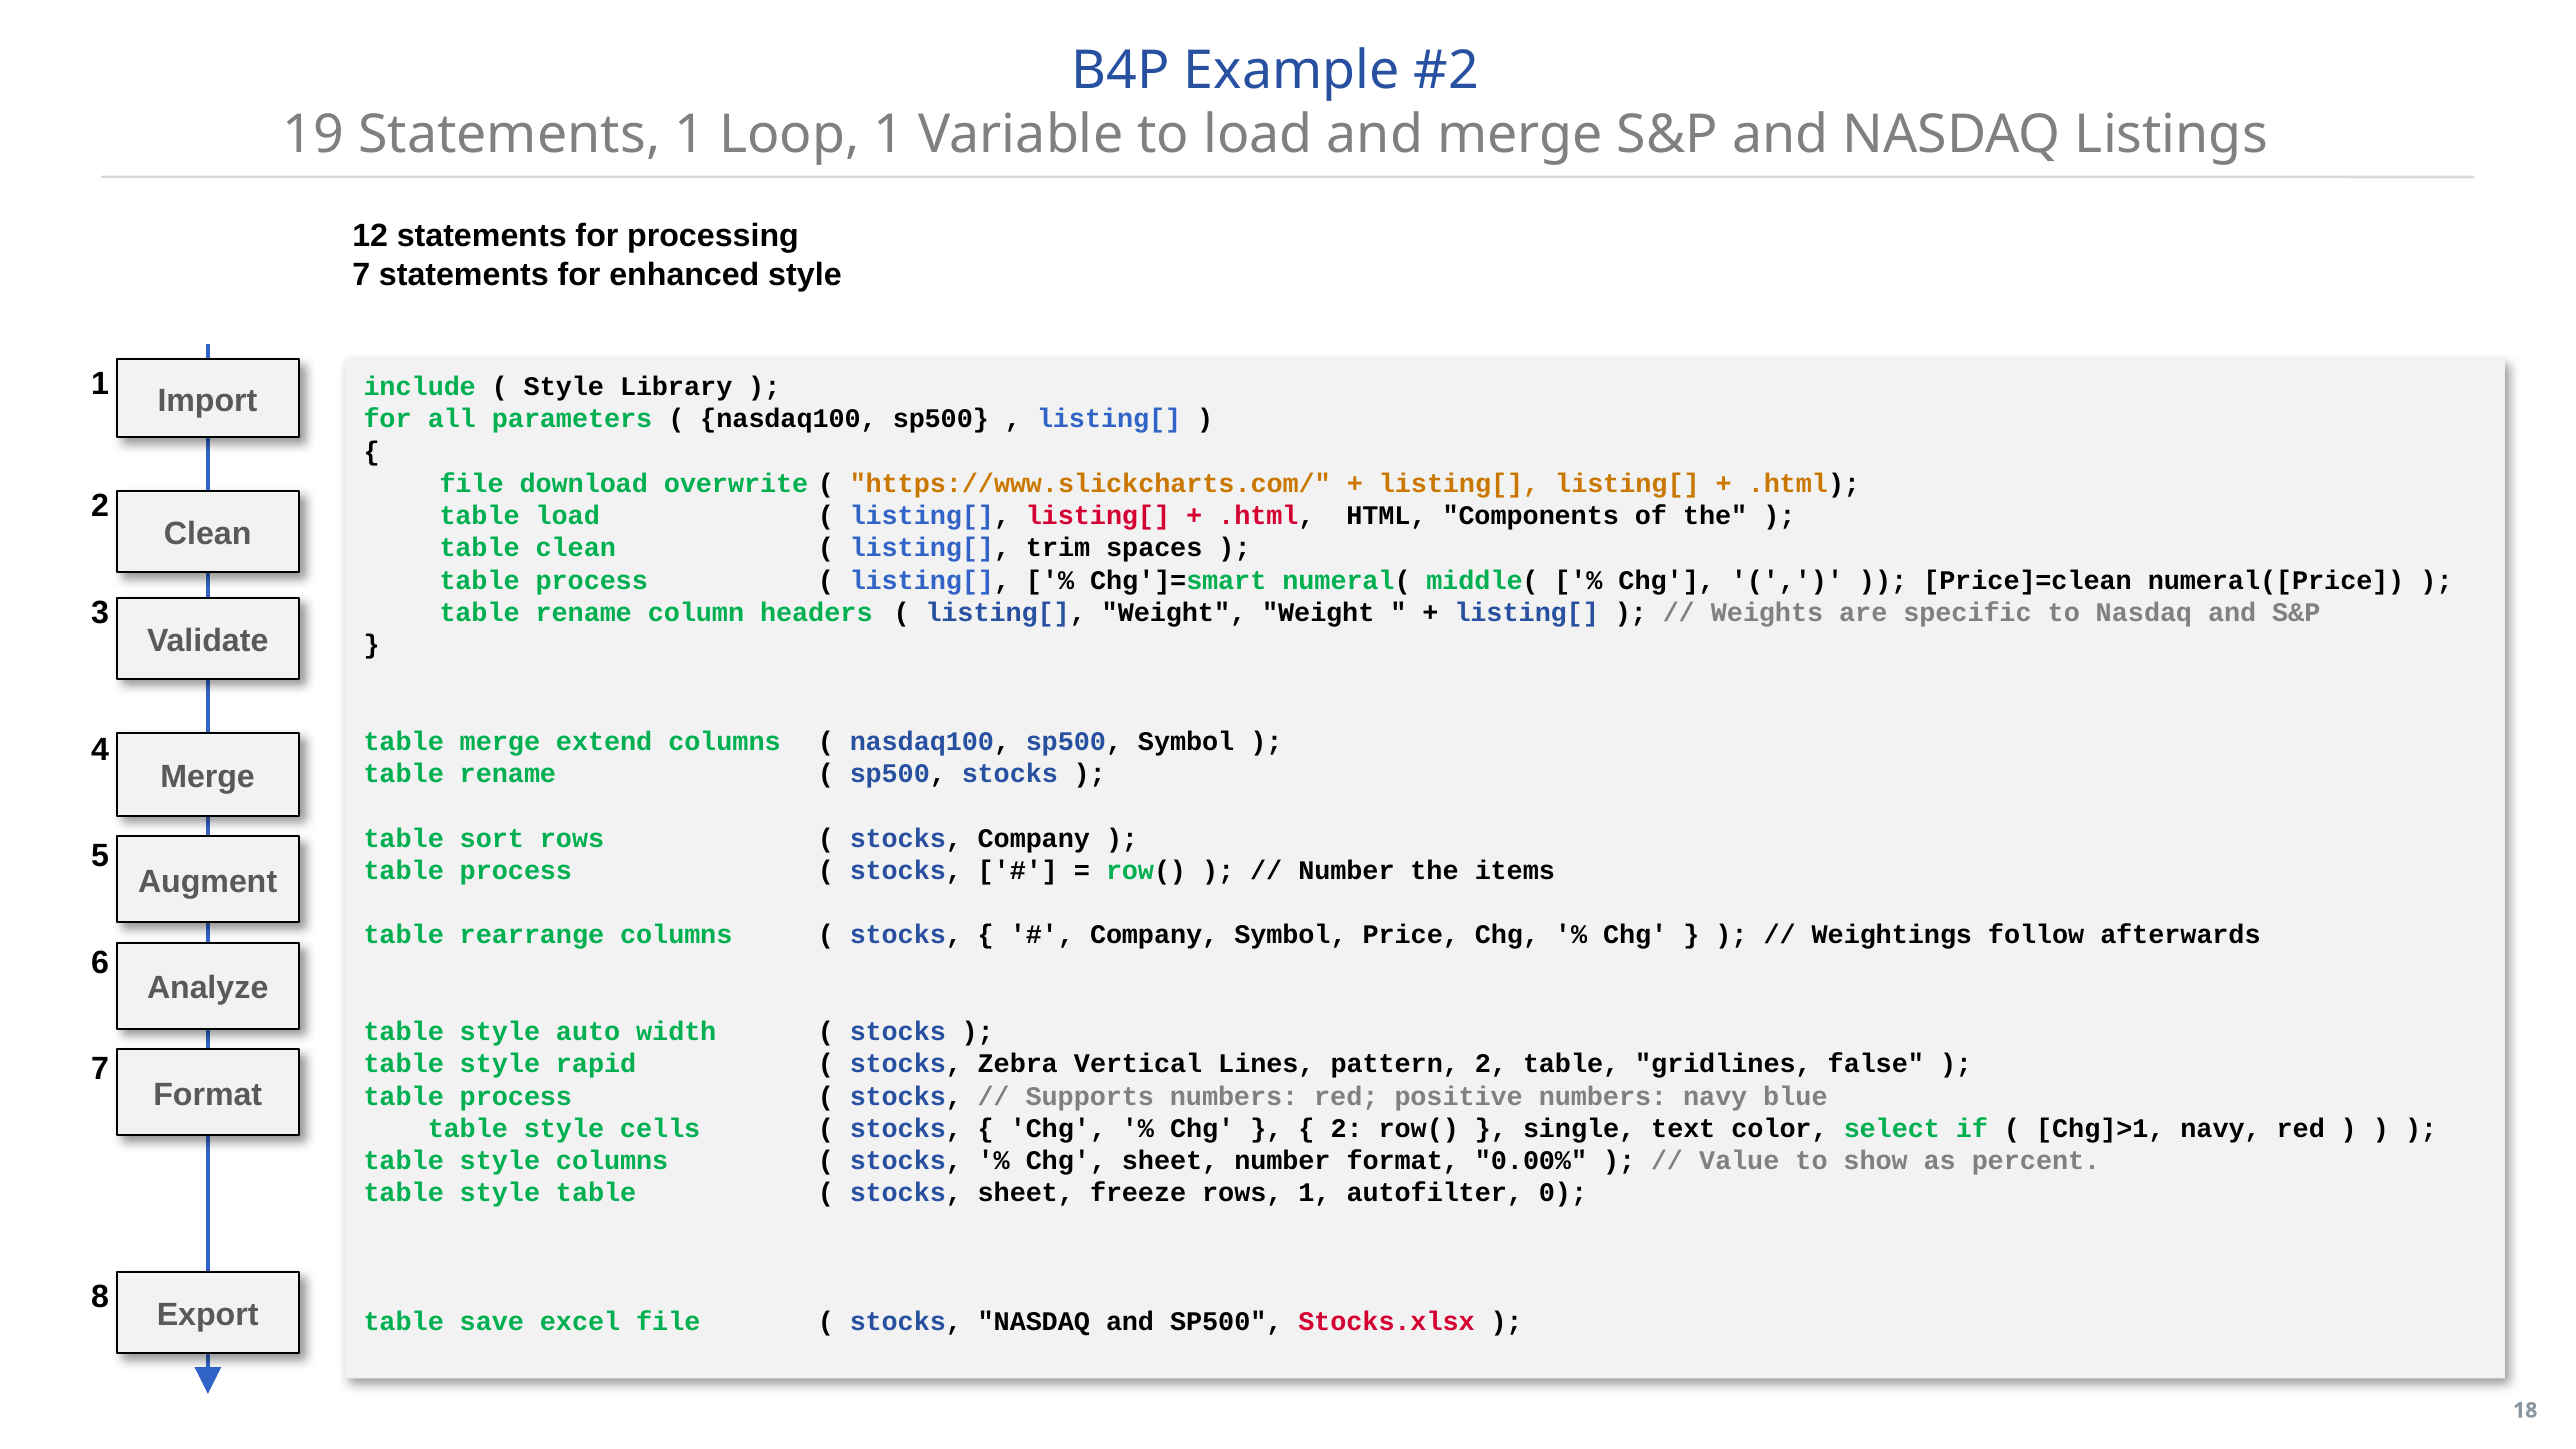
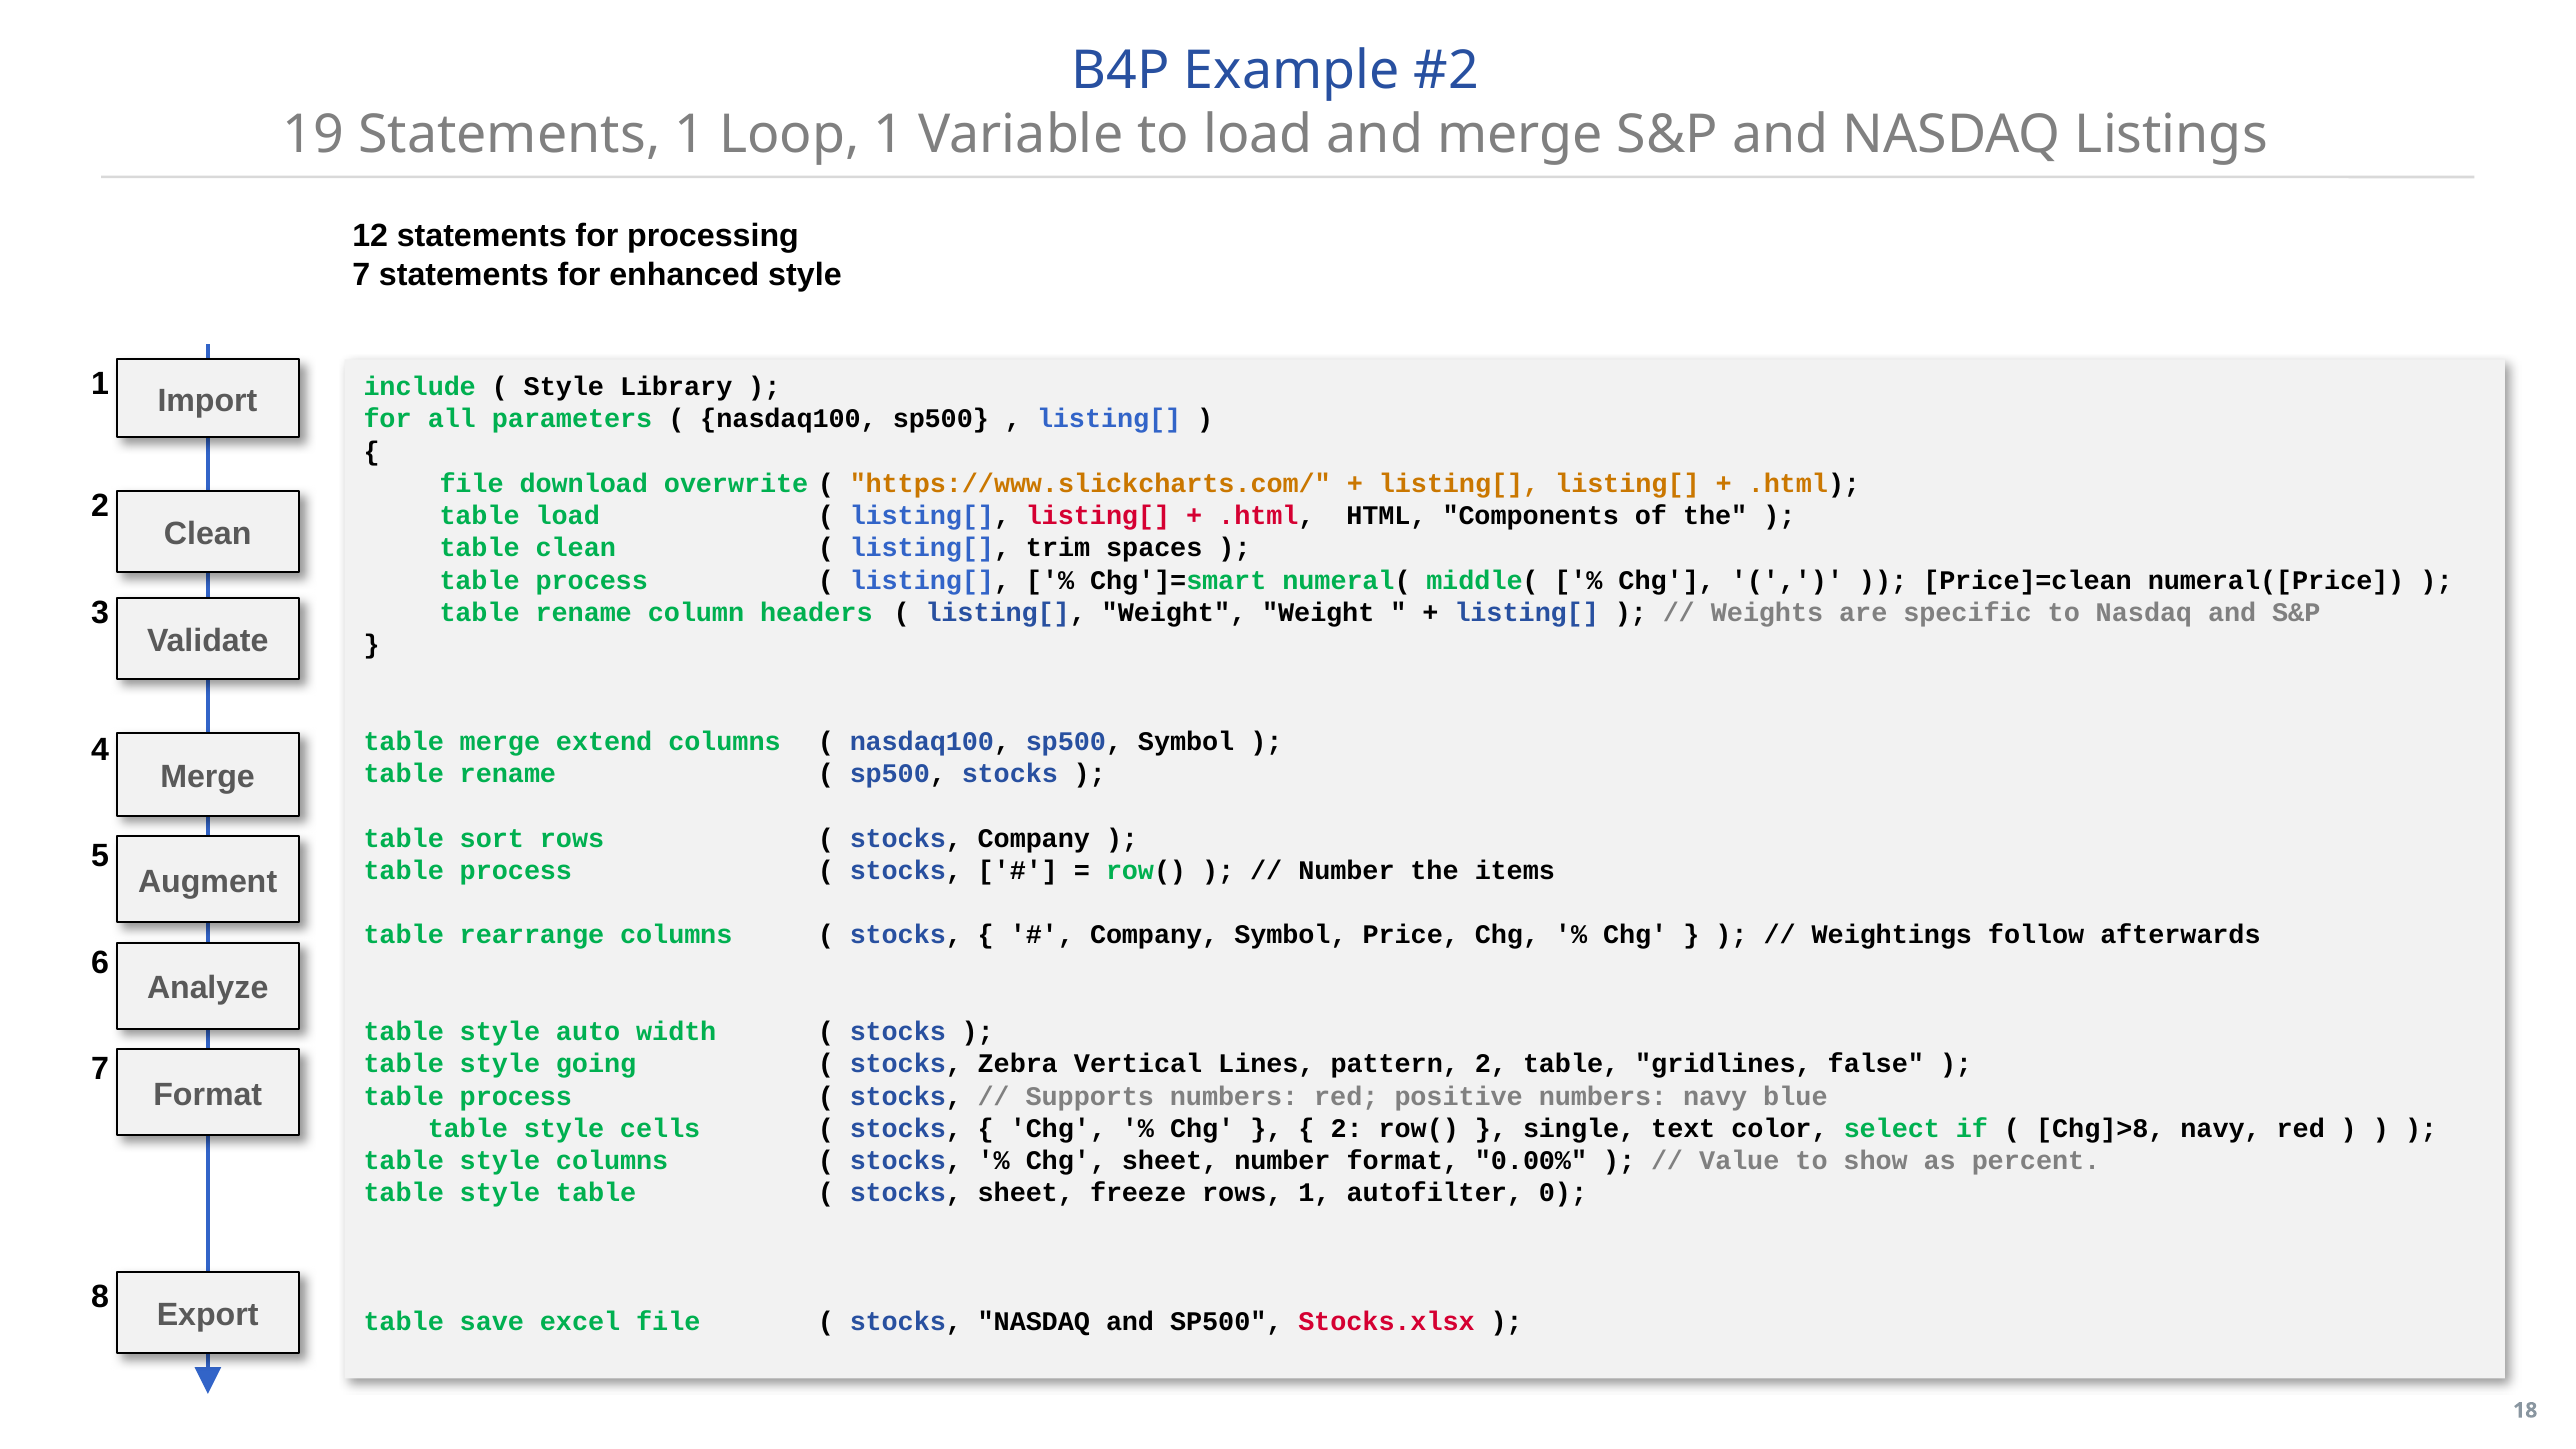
rapid: rapid -> going
Chg]>1: Chg]>1 -> Chg]>8
